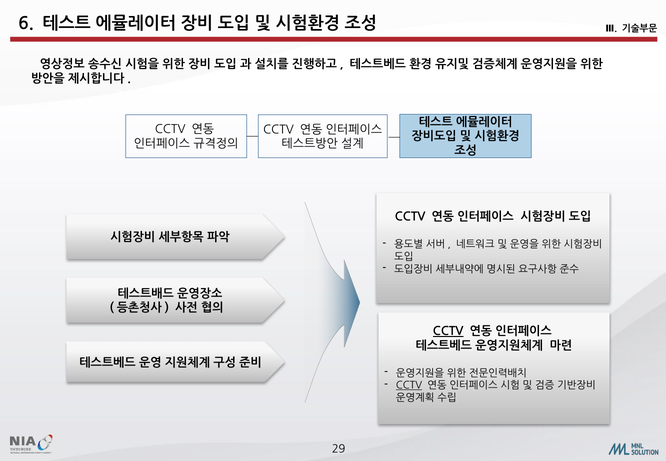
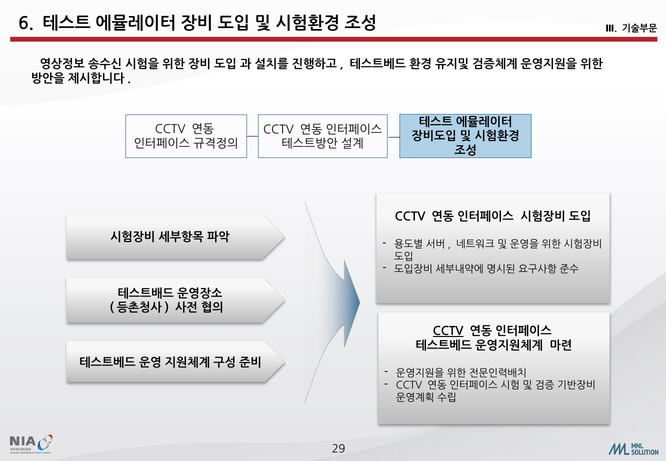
CCTV at (409, 386) underline: present -> none
